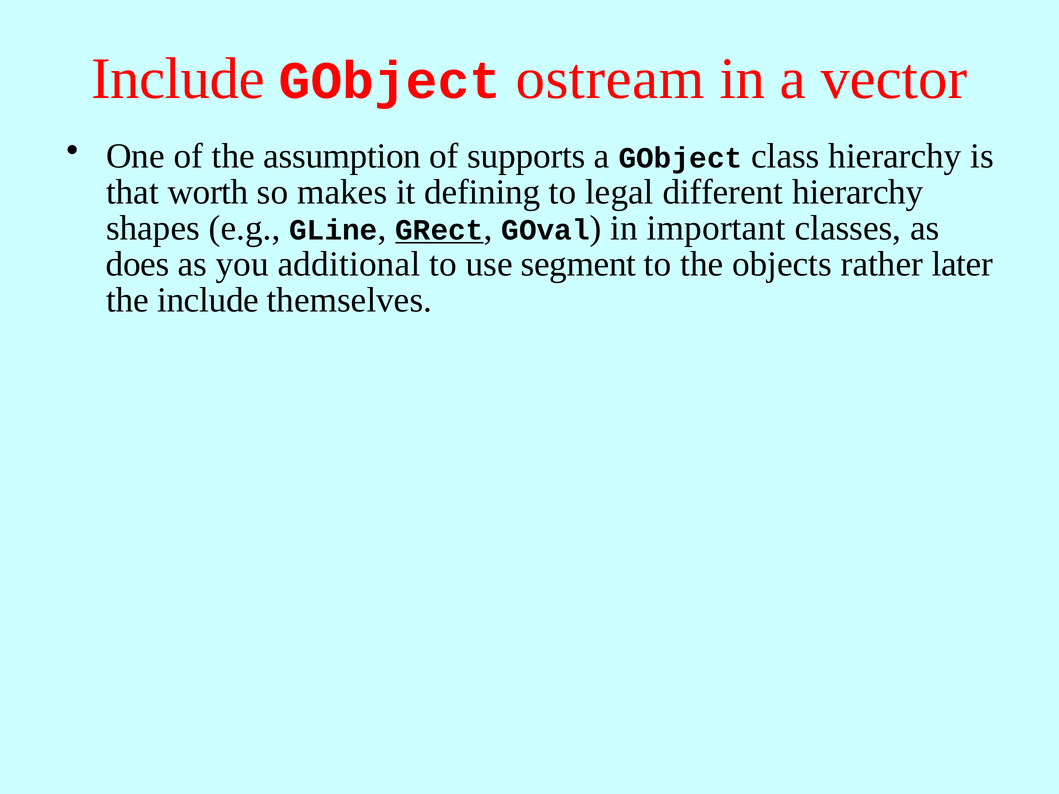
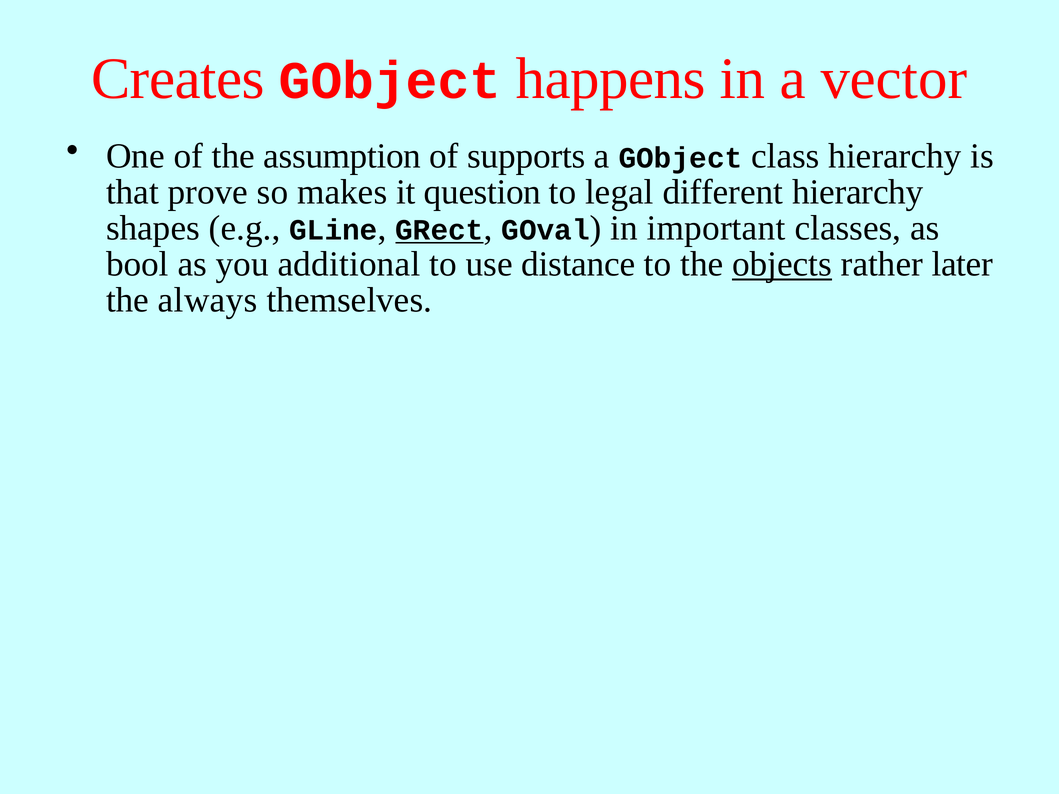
Include at (178, 79): Include -> Creates
ostream: ostream -> happens
worth: worth -> prove
defining: defining -> question
does: does -> bool
segment: segment -> distance
objects underline: none -> present
the include: include -> always
